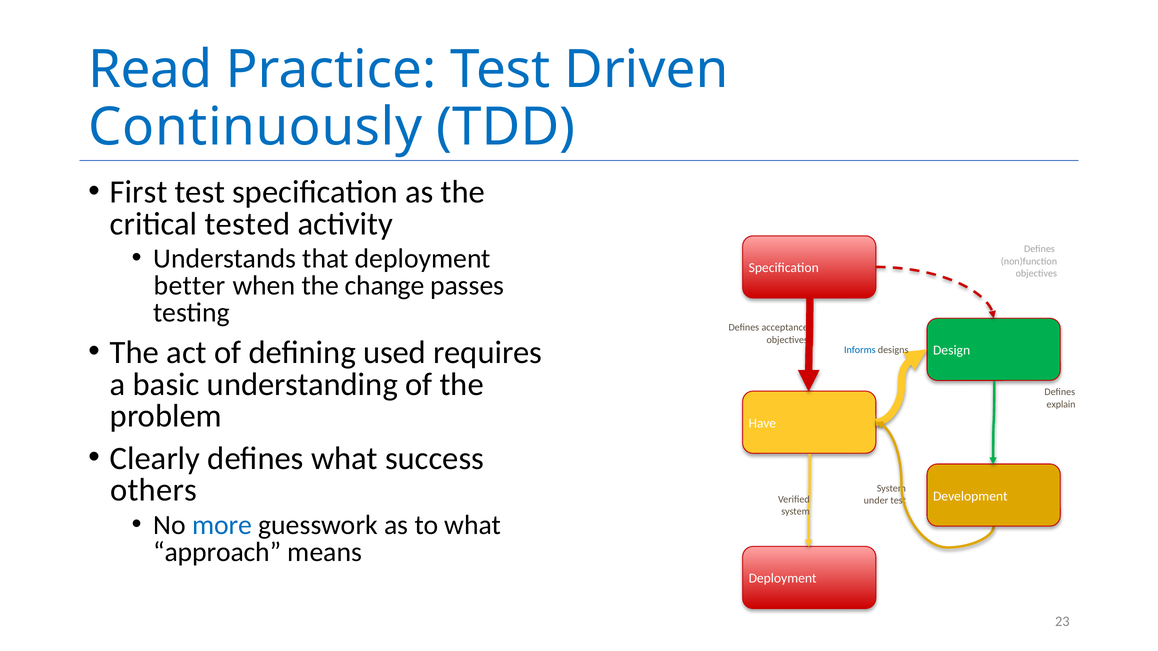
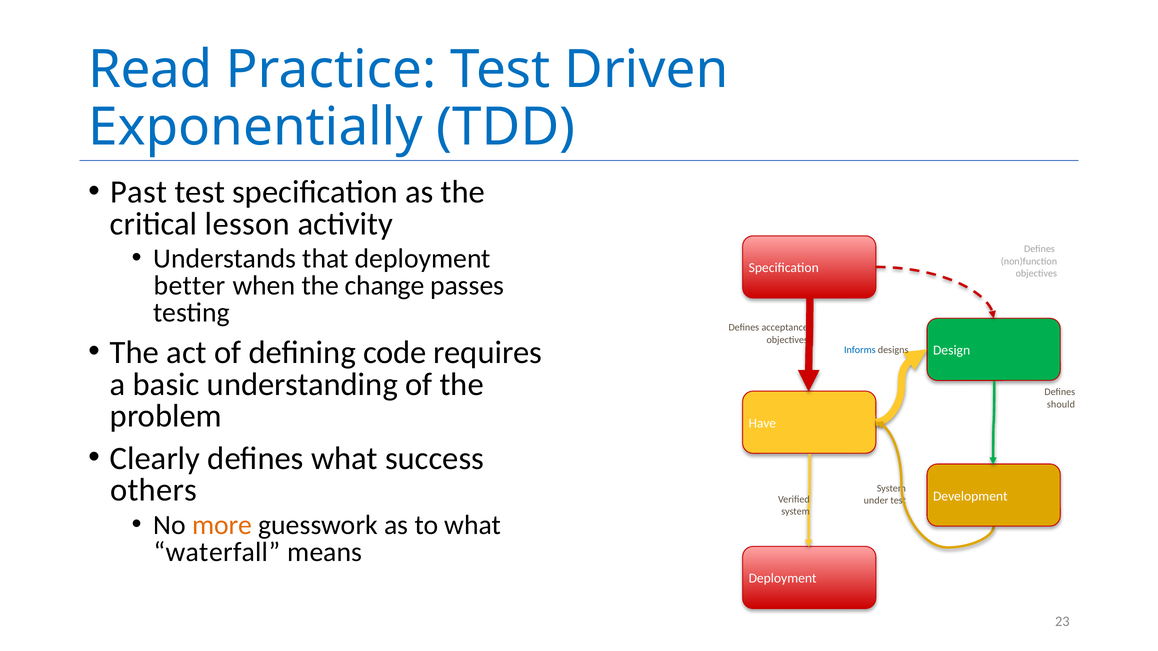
Continuously: Continuously -> Exponentially
First: First -> Past
tested: tested -> lesson
used: used -> code
explain: explain -> should
more colour: blue -> orange
approach: approach -> waterfall
